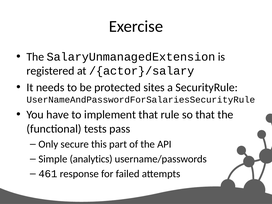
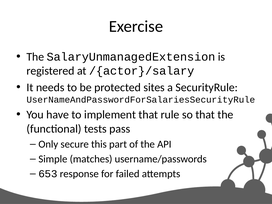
analytics: analytics -> matches
461: 461 -> 653
